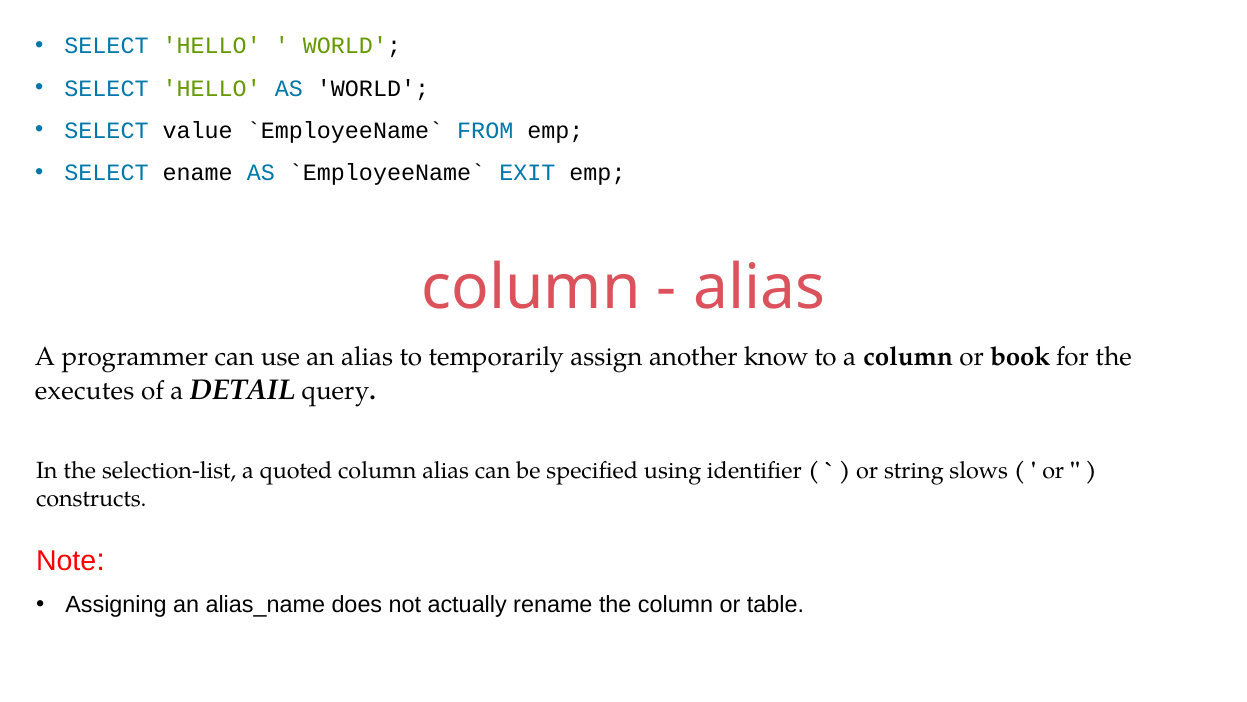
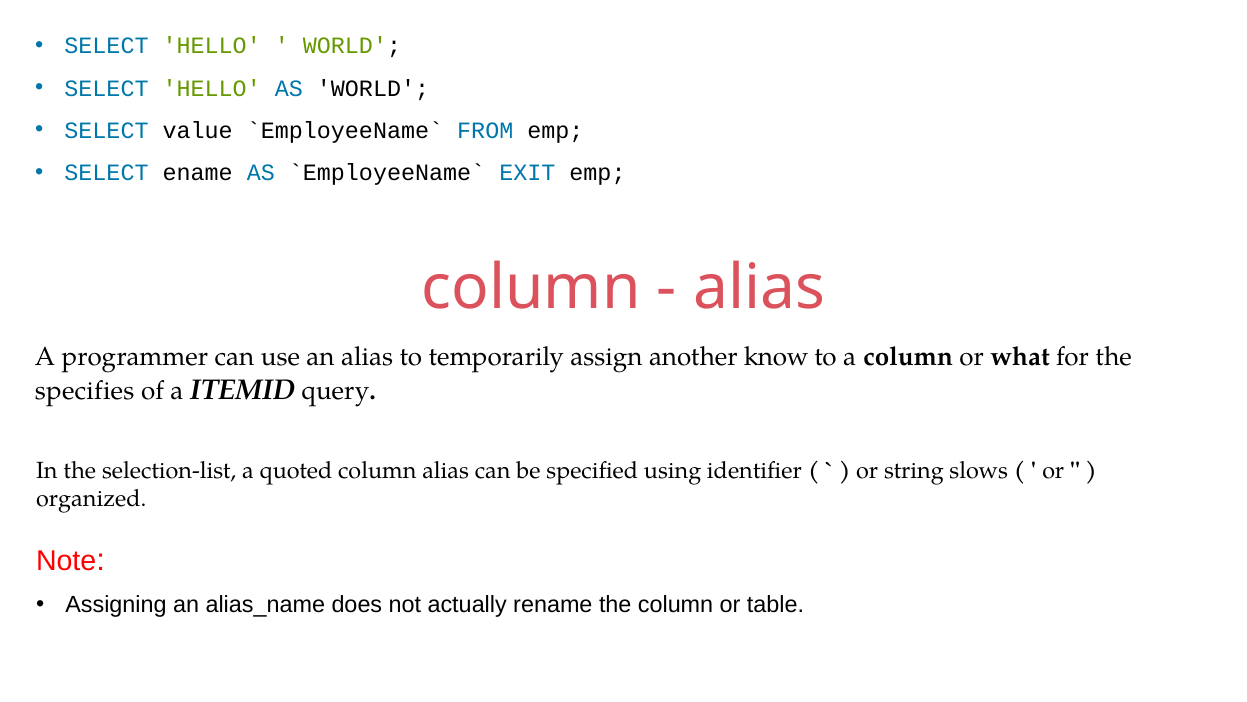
book: book -> what
executes: executes -> specifies
DETAIL: DETAIL -> ITEMID
constructs: constructs -> organized
